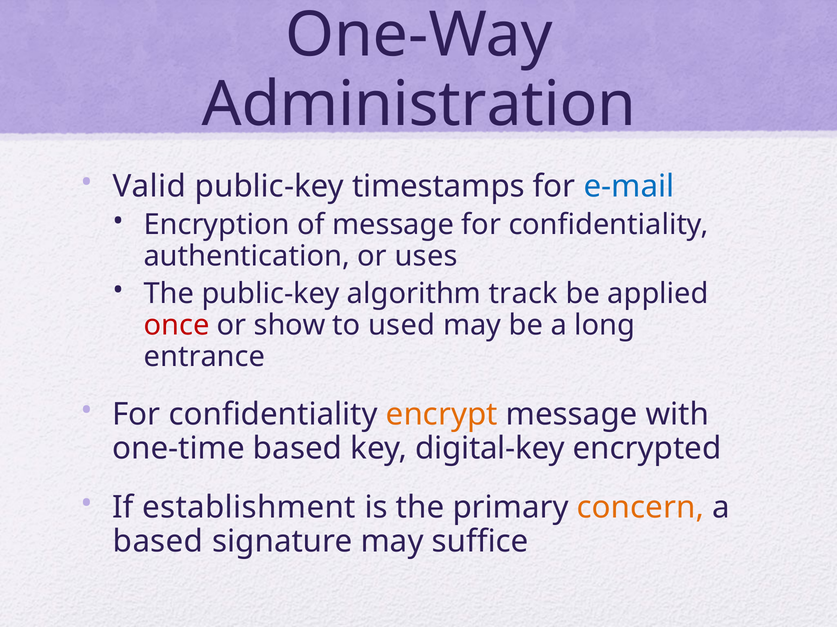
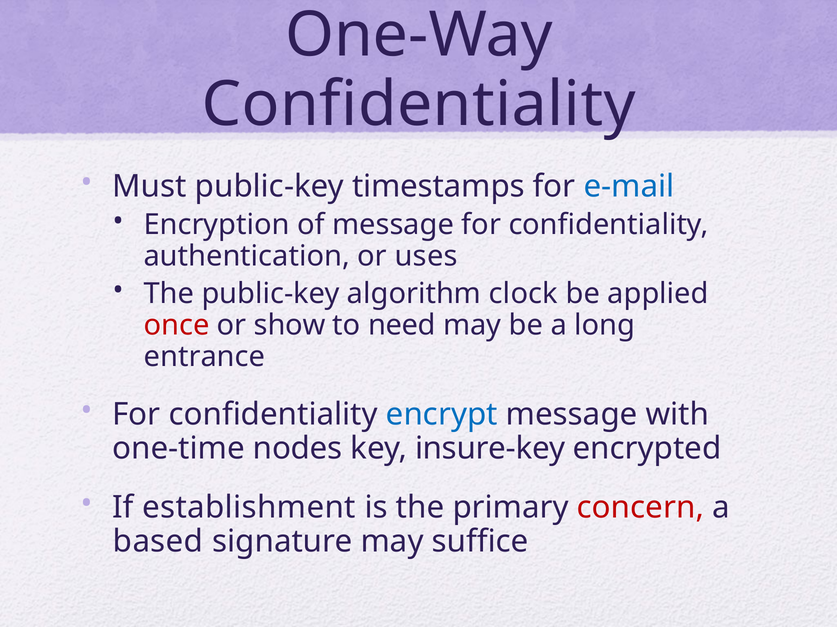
Administration at (419, 105): Administration -> Confidentiality
Valid: Valid -> Must
track: track -> clock
used: used -> need
encrypt colour: orange -> blue
one-time based: based -> nodes
digital-key: digital-key -> insure-key
concern colour: orange -> red
